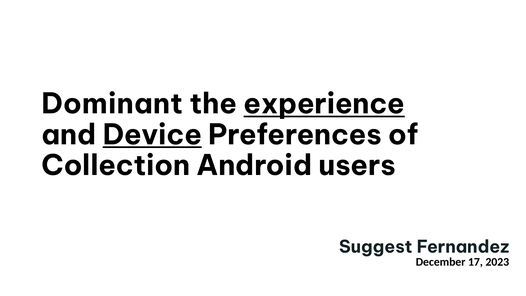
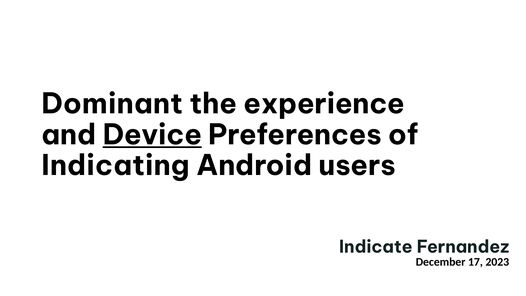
experience underline: present -> none
Collection: Collection -> Indicating
Suggest: Suggest -> Indicate
